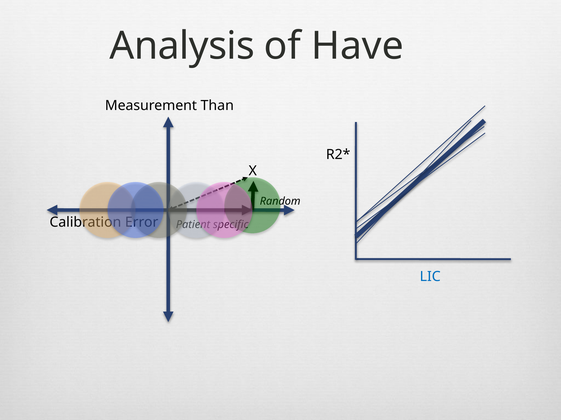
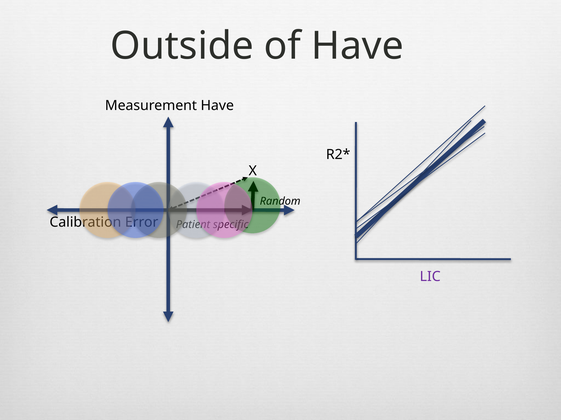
Analysis: Analysis -> Outside
Measurement Than: Than -> Have
LIC colour: blue -> purple
